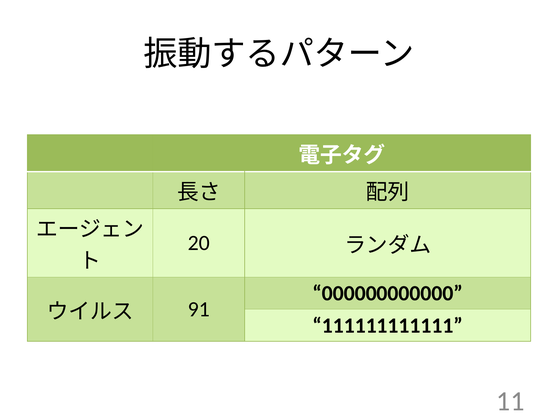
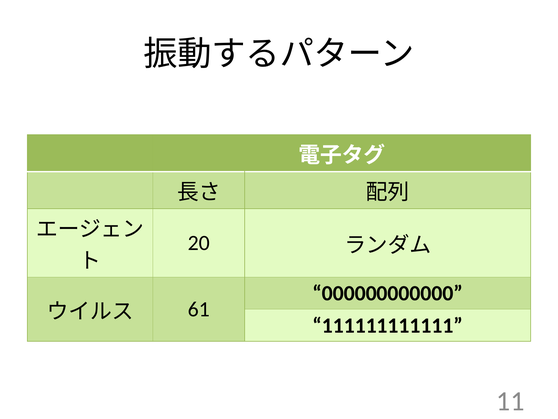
91: 91 -> 61
